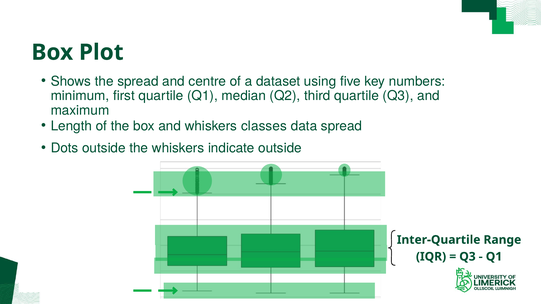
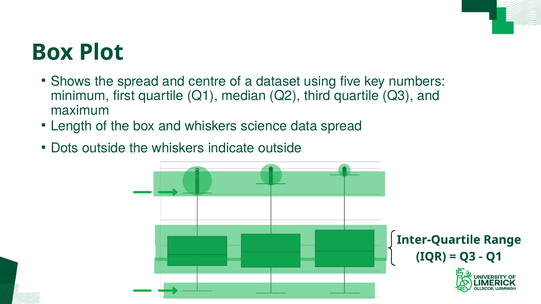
classes: classes -> science
